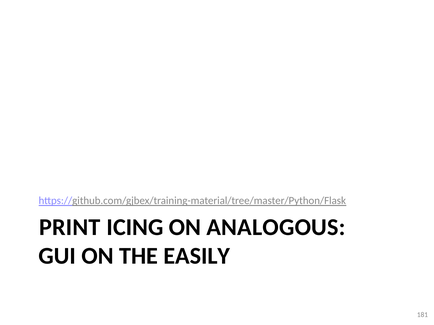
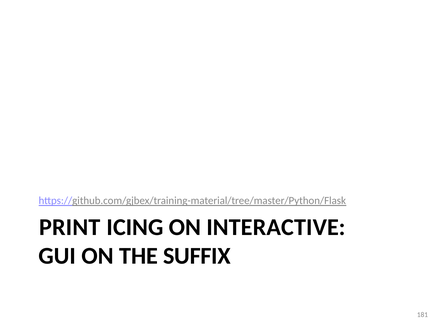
ANALOGOUS: ANALOGOUS -> INTERACTIVE
EASILY: EASILY -> SUFFIX
